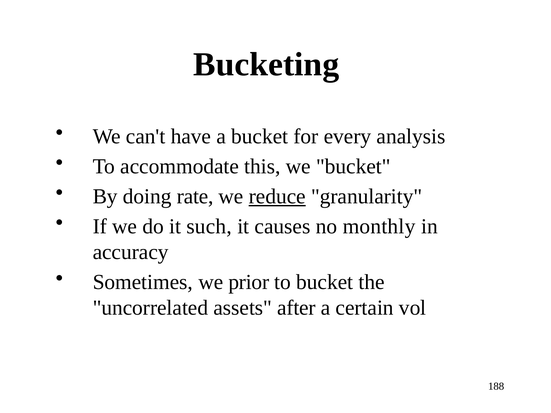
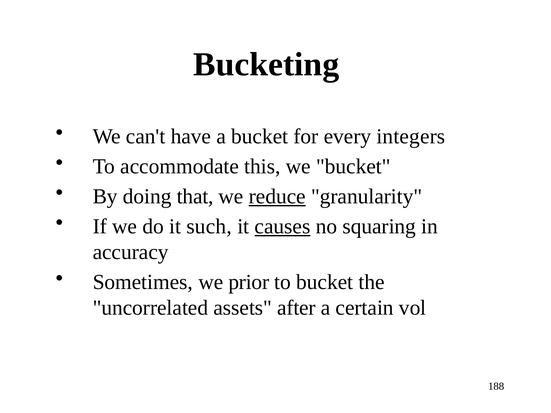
analysis: analysis -> integers
rate: rate -> that
causes underline: none -> present
monthly: monthly -> squaring
